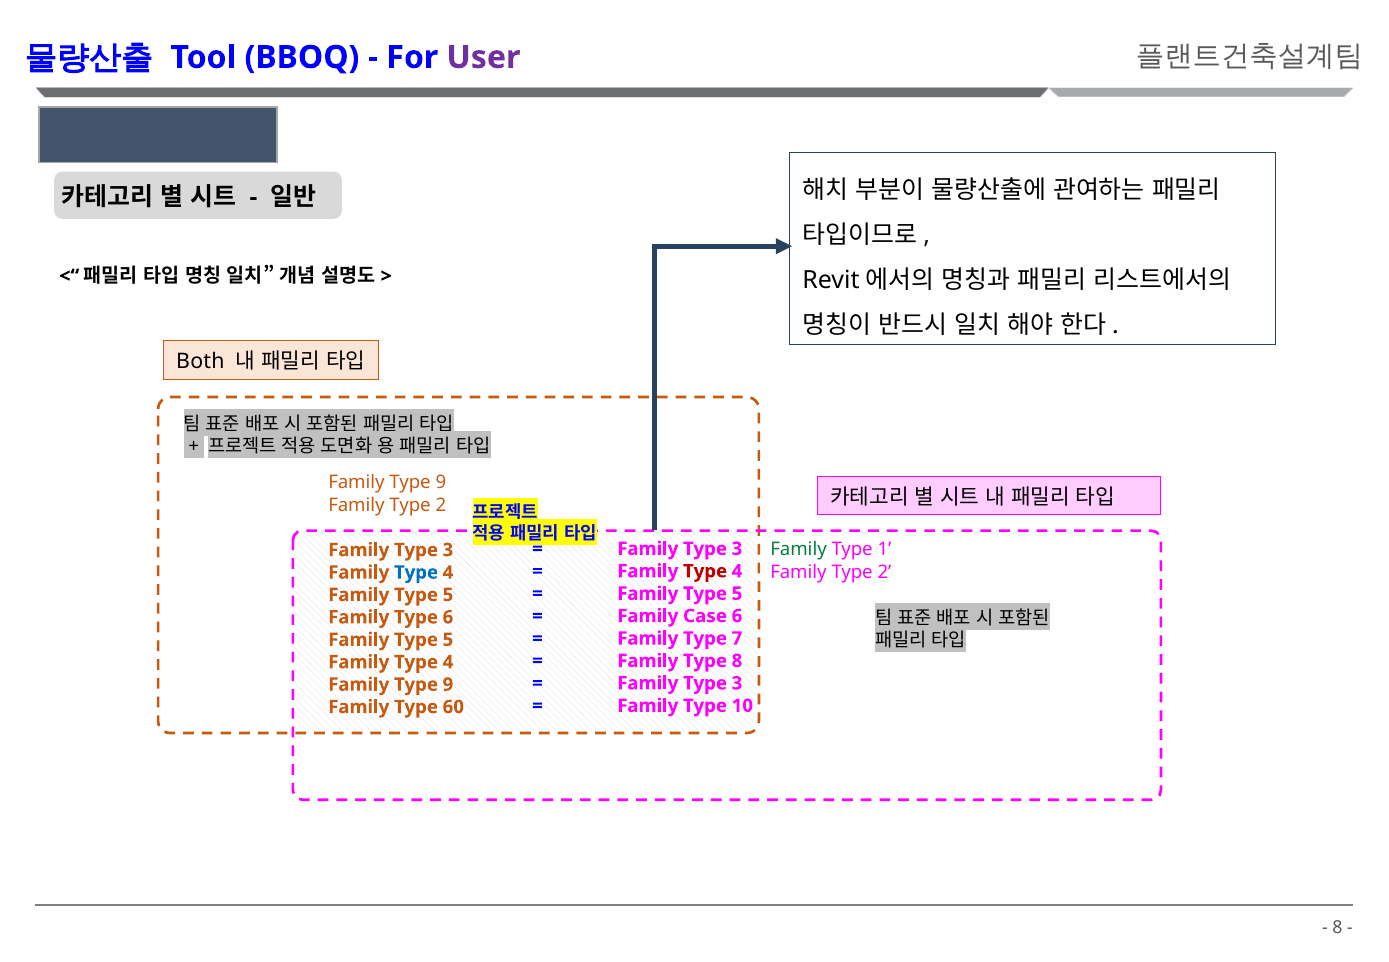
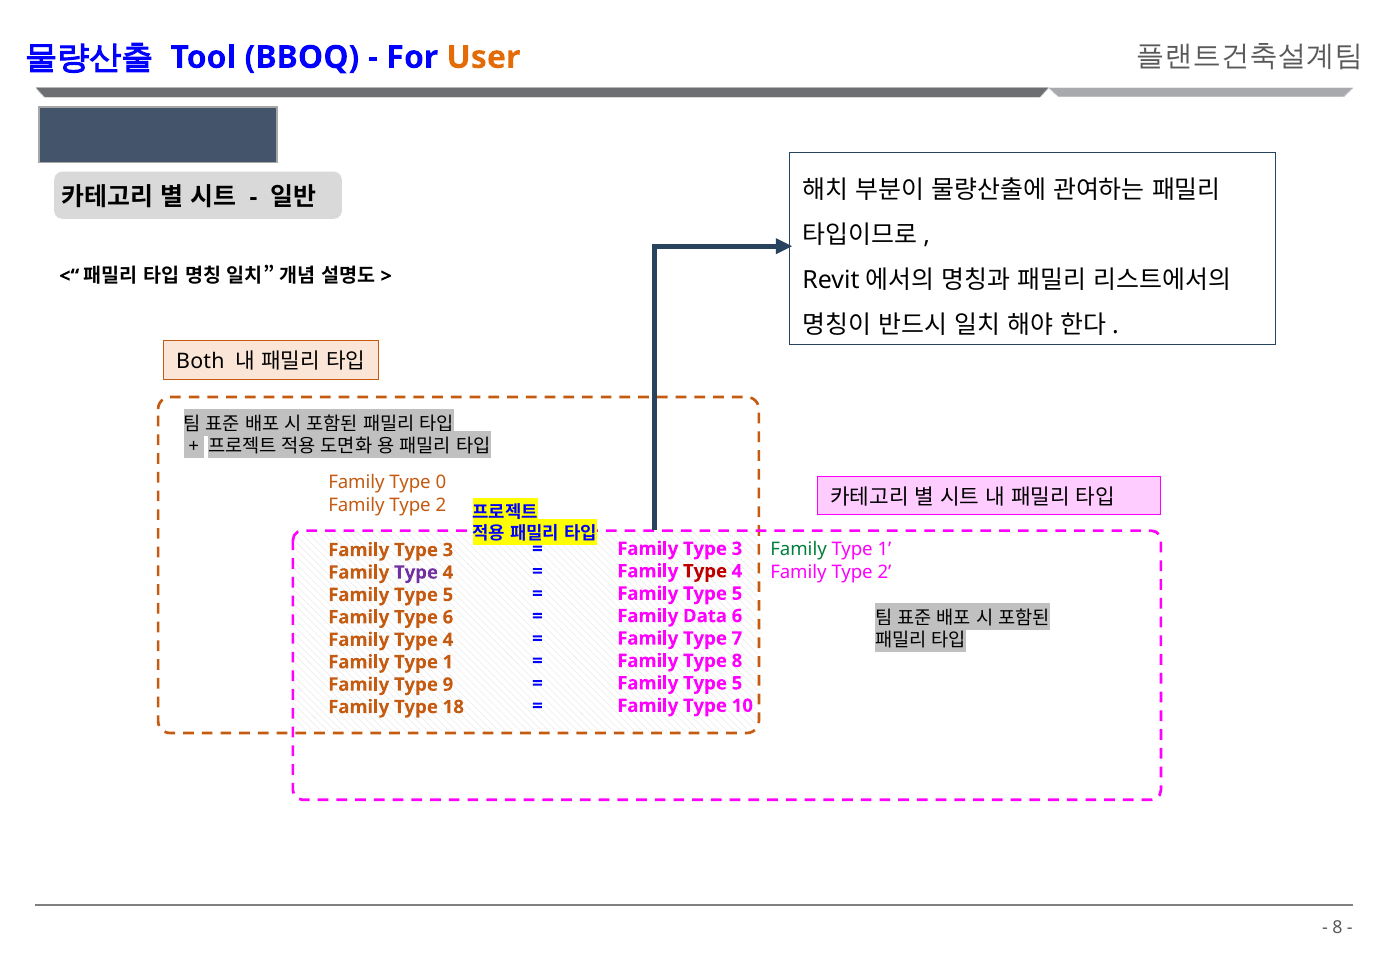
User colour: purple -> orange
9 at (441, 483): 9 -> 0
Type at (416, 572) colour: blue -> purple
Case: Case -> Data
5 at (448, 639): 5 -> 4
4 at (448, 662): 4 -> 1
3 at (737, 683): 3 -> 5
60: 60 -> 18
